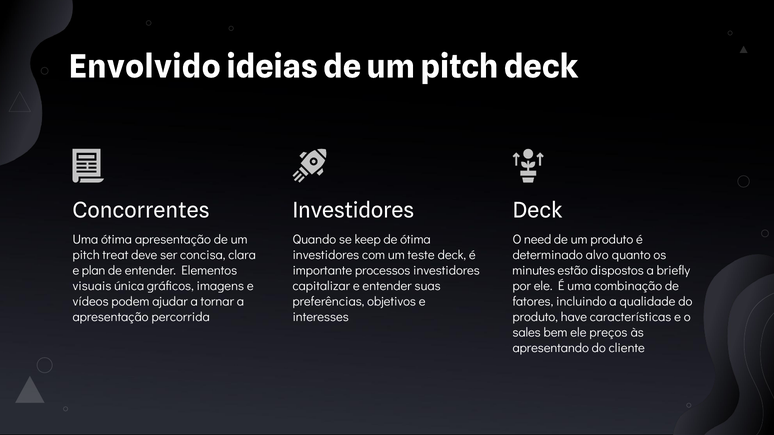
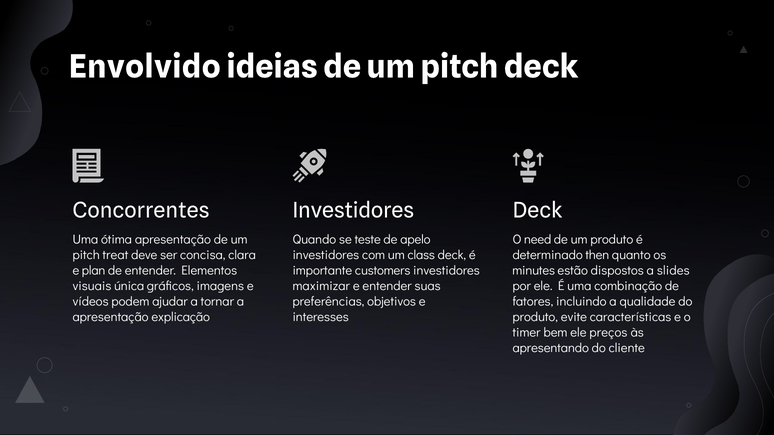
keep: keep -> teste
de ótima: ótima -> apelo
teste: teste -> class
alvo: alvo -> then
processos: processos -> customers
briefly: briefly -> slides
capitalizar: capitalizar -> maximizar
percorrida: percorrida -> explicação
have: have -> evite
sales: sales -> timer
